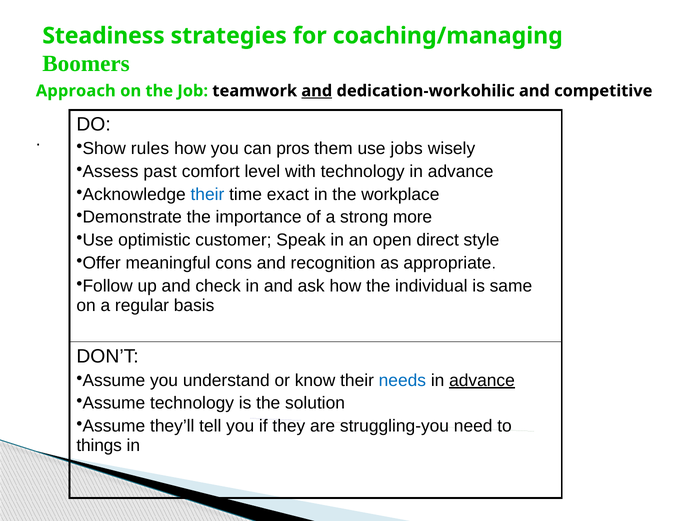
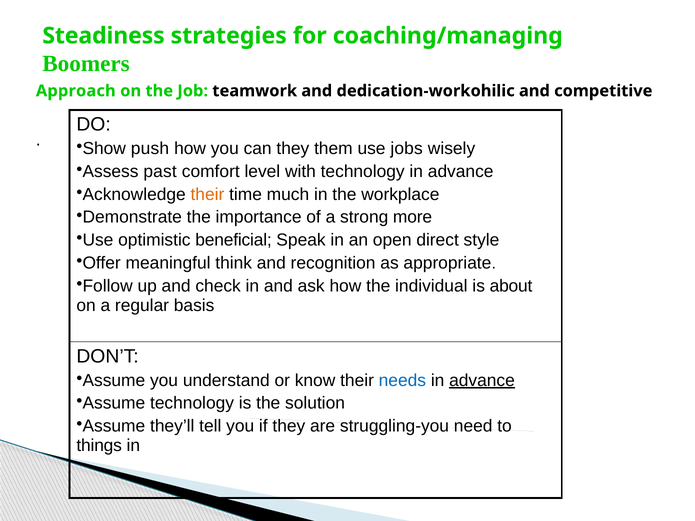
and at (317, 91) underline: present -> none
rules: rules -> push
can pros: pros -> they
their at (207, 194) colour: blue -> orange
exact: exact -> much
customer: customer -> beneficial
cons: cons -> think
same: same -> about
